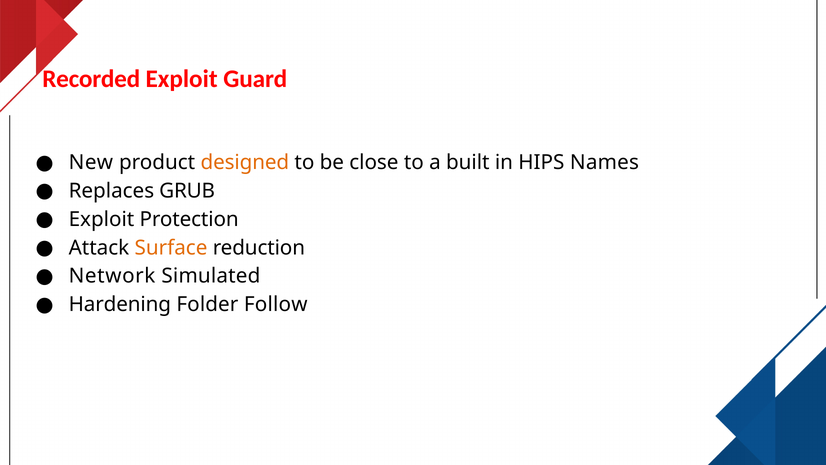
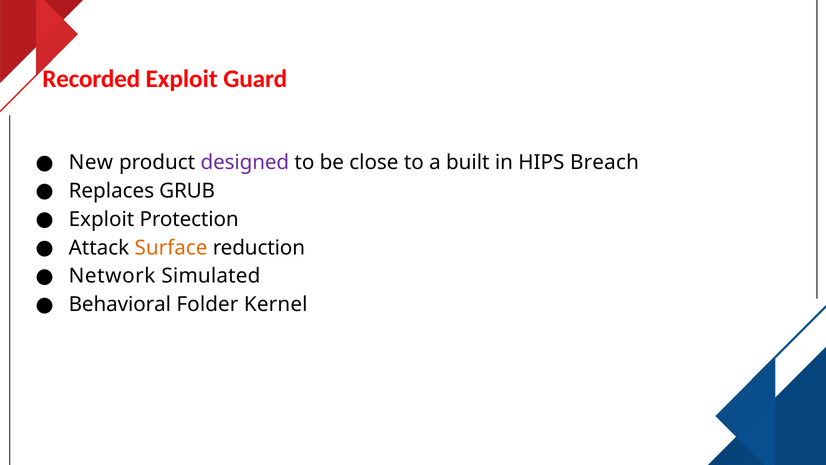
designed colour: orange -> purple
Names: Names -> Breach
Hardening: Hardening -> Behavioral
Follow: Follow -> Kernel
